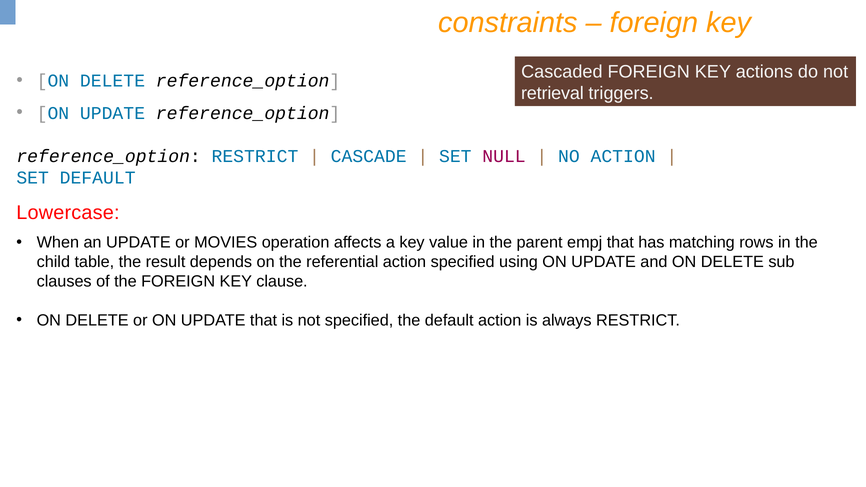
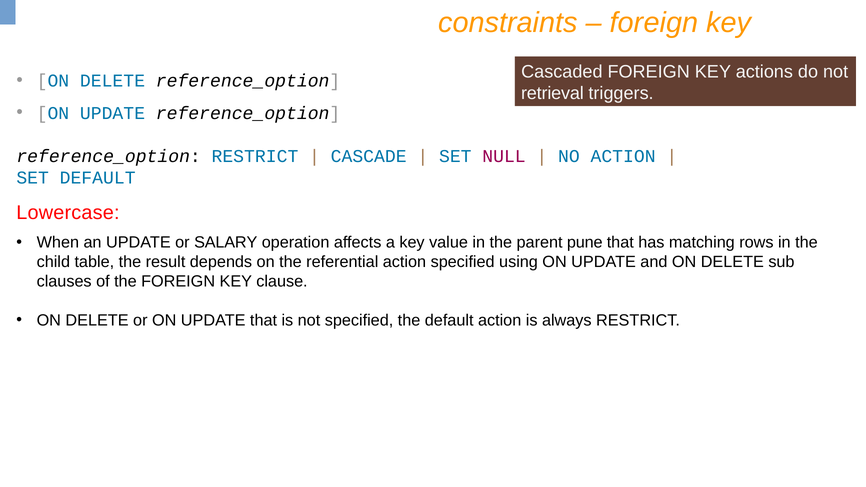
MOVIES: MOVIES -> SALARY
empj: empj -> pune
